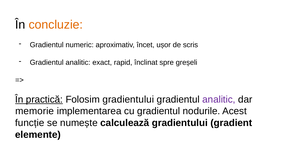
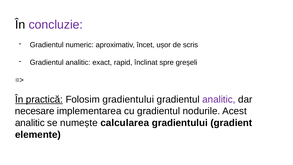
concluzie colour: orange -> purple
memorie: memorie -> necesare
funcție at (30, 123): funcție -> analitic
calculează: calculează -> calcularea
